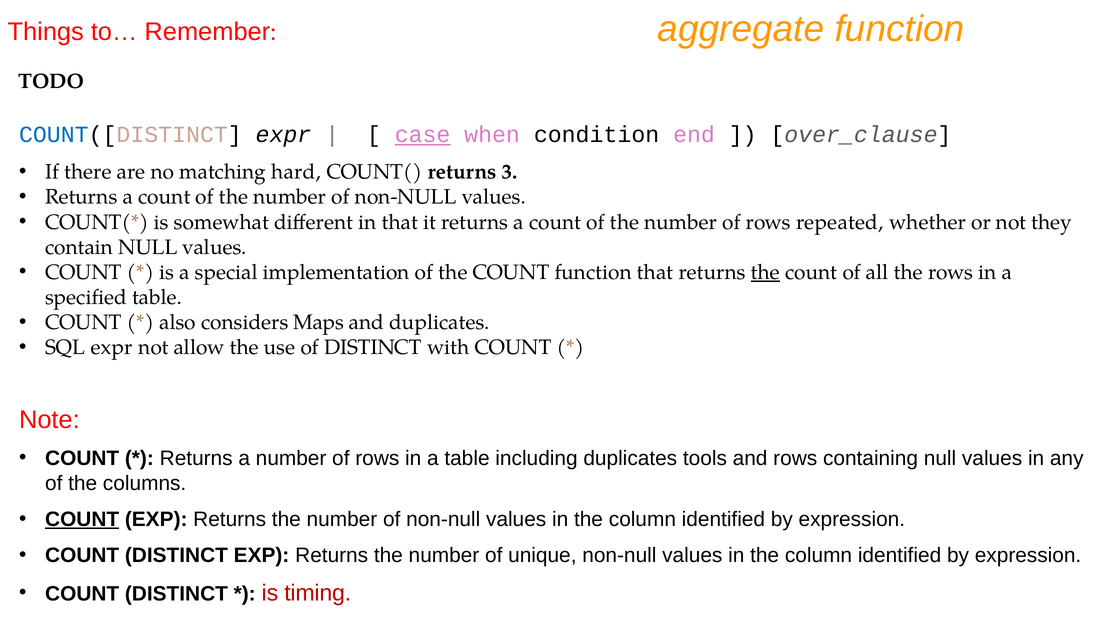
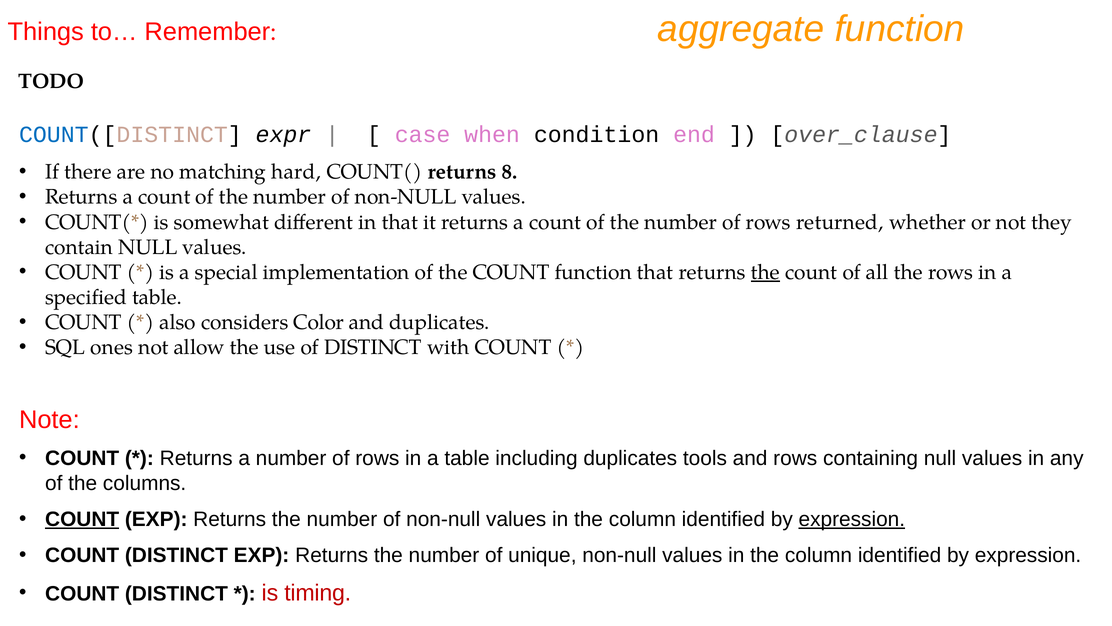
case underline: present -> none
3: 3 -> 8
repeated: repeated -> returned
Maps: Maps -> Color
SQL expr: expr -> ones
expression at (852, 519) underline: none -> present
